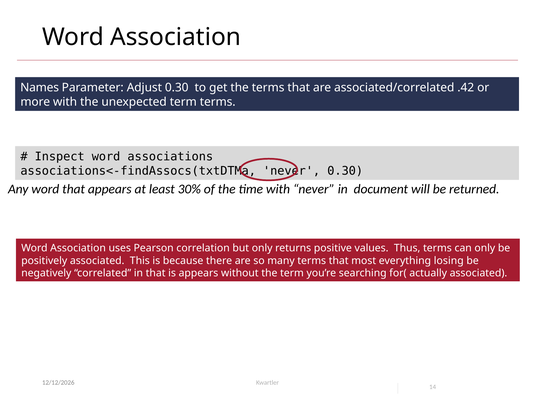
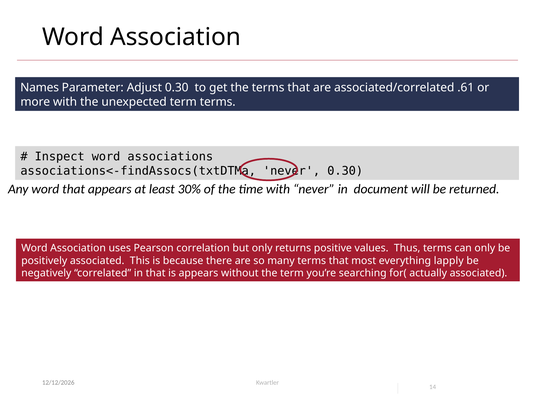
.42: .42 -> .61
losing: losing -> lapply
